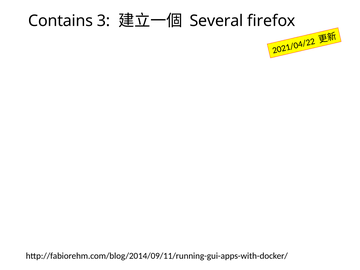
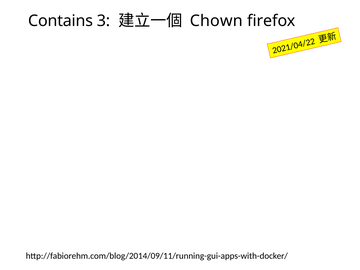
Several: Several -> Chown
